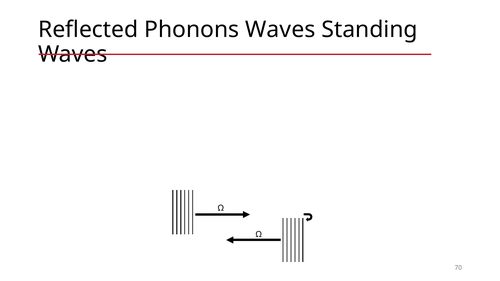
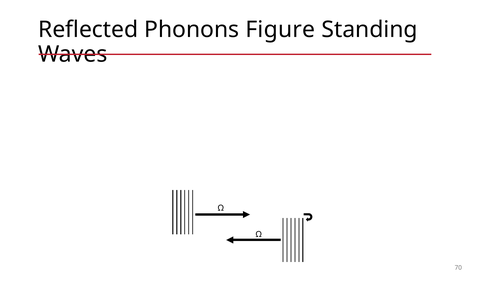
Phonons Waves: Waves -> Figure
